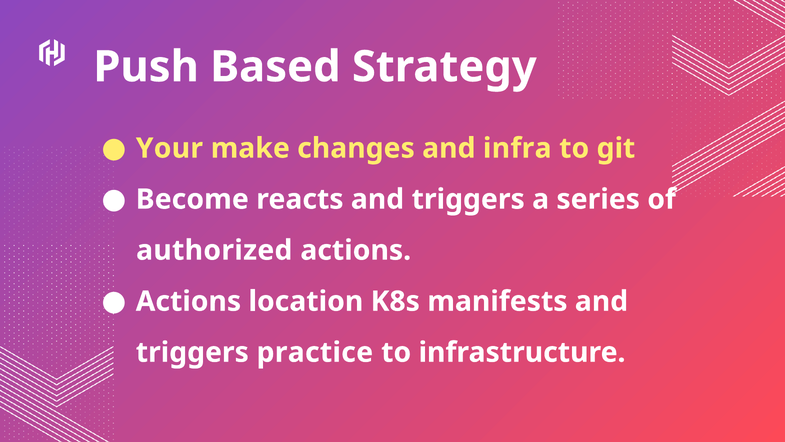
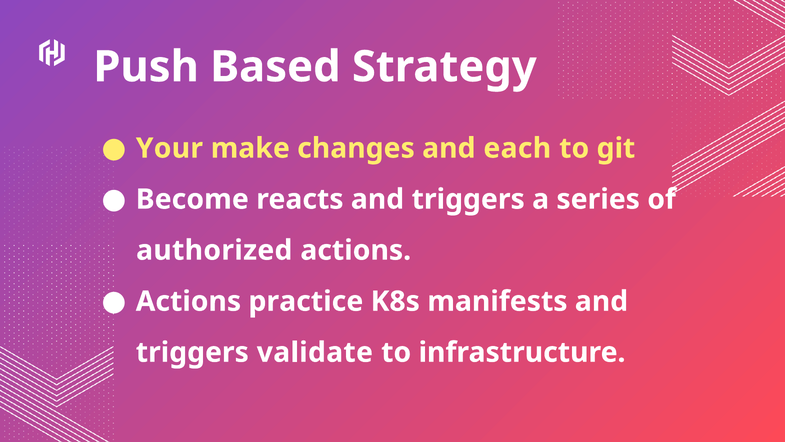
infra: infra -> each
location: location -> practice
practice: practice -> validate
